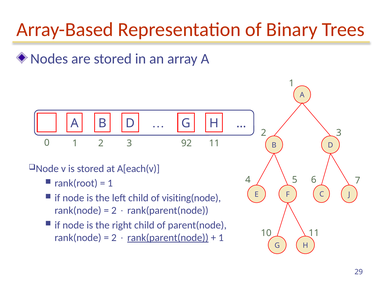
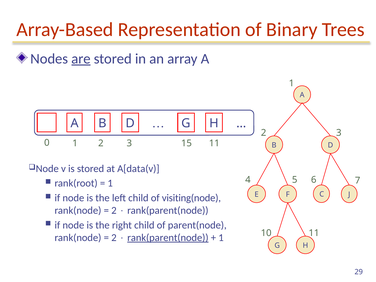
are underline: none -> present
92: 92 -> 15
A[each(v: A[each(v -> A[data(v
